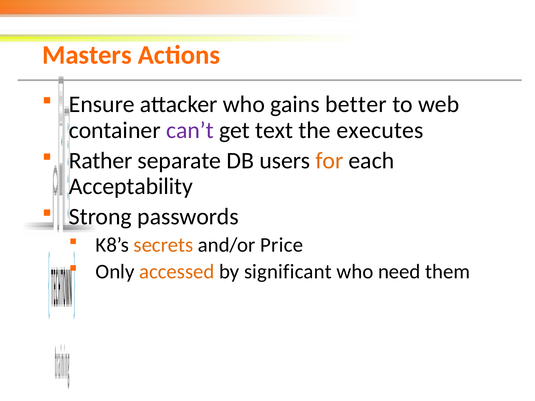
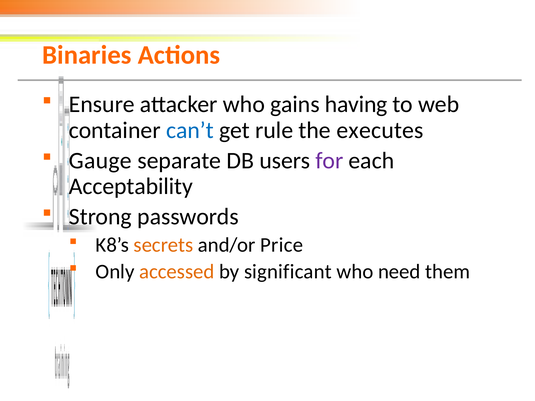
Masters: Masters -> Binaries
better: better -> having
can’t colour: purple -> blue
text: text -> rule
Rather: Rather -> Gauge
for colour: orange -> purple
